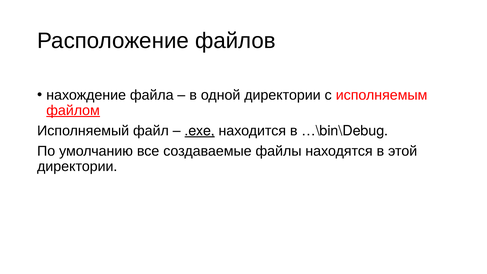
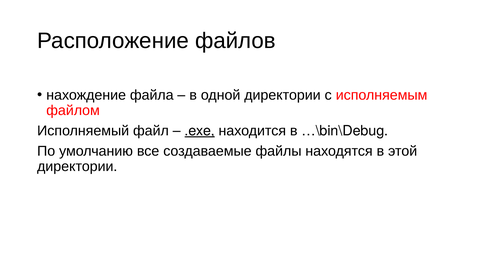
файлом underline: present -> none
